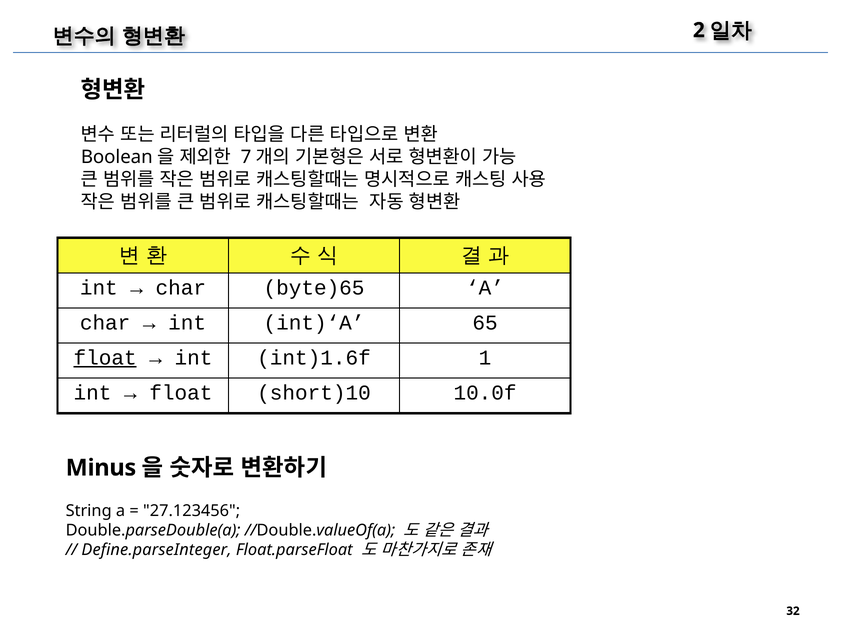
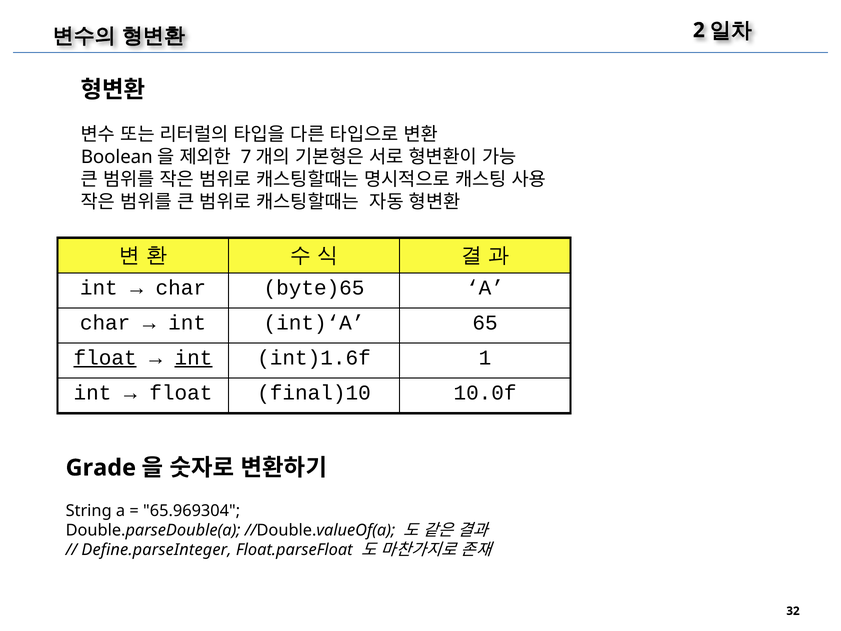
int at (193, 358) underline: none -> present
short)10: short)10 -> final)10
Minus: Minus -> Grade
27.123456: 27.123456 -> 65.969304
